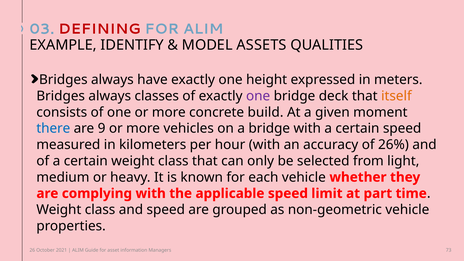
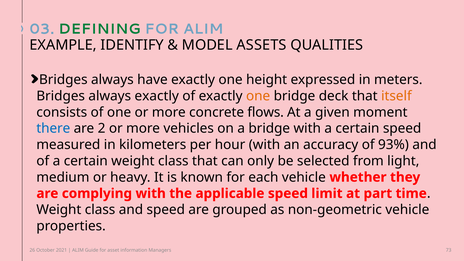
DEFINING colour: red -> green
always classes: classes -> exactly
one at (258, 96) colour: purple -> orange
build: build -> flows
9: 9 -> 2
26%: 26% -> 93%
